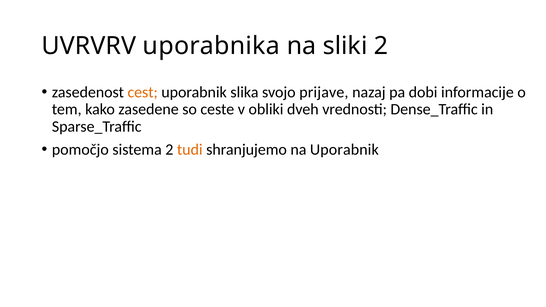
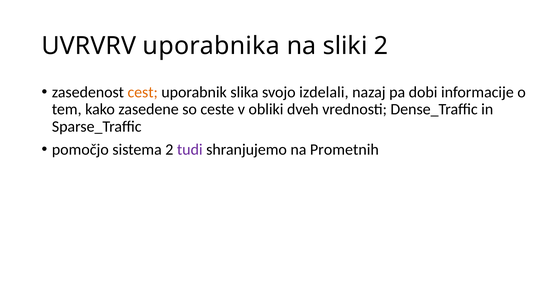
prijave: prijave -> izdelali
tudi colour: orange -> purple
na Uporabnik: Uporabnik -> Prometnih
